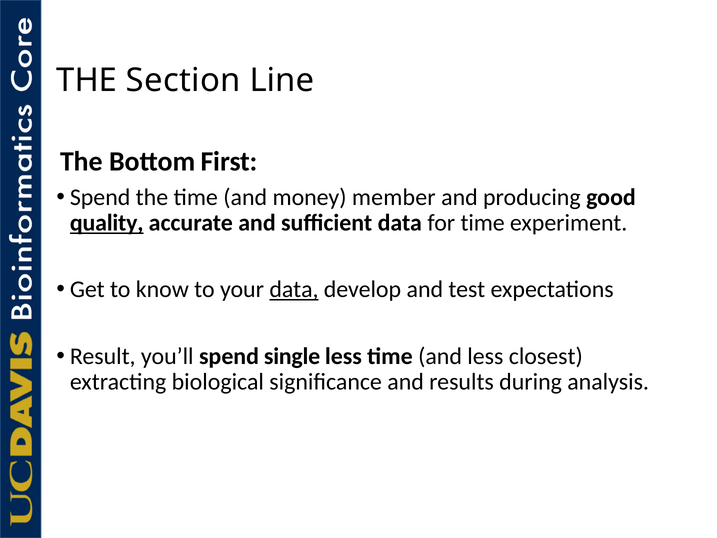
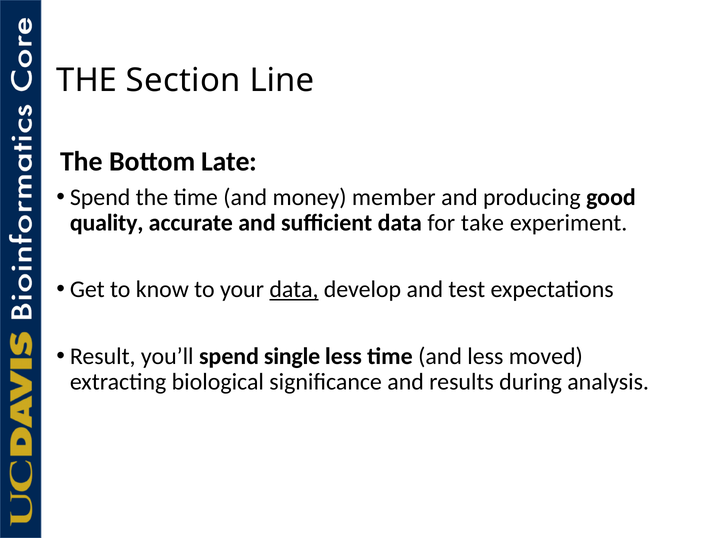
First: First -> Late
quality underline: present -> none
for time: time -> take
closest: closest -> moved
